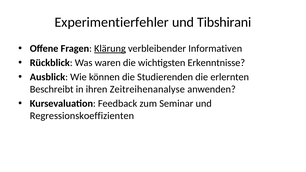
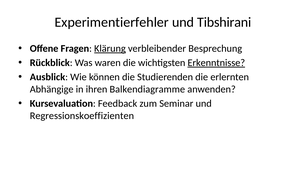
Informativen: Informativen -> Besprechung
Erkenntnisse underline: none -> present
Beschreibt: Beschreibt -> Abhängige
Zeitreihenanalyse: Zeitreihenanalyse -> Balkendiagramme
